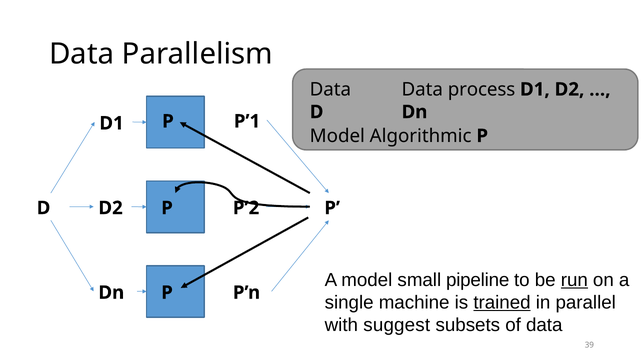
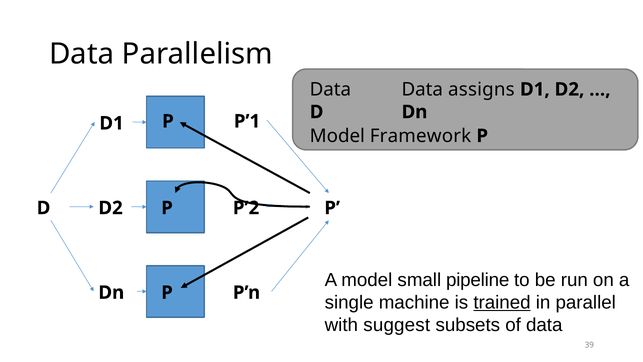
process: process -> assigns
Algorithmic: Algorithmic -> Framework
run underline: present -> none
